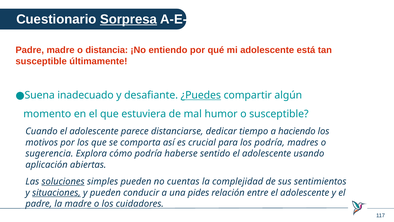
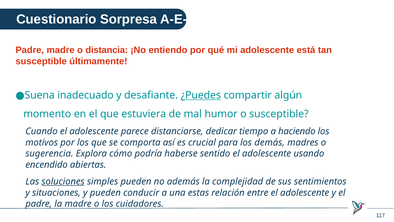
Sorpresa underline: present -> none
los podría: podría -> demás
aplicación: aplicación -> encendido
cuentas: cuentas -> además
situaciones underline: present -> none
pides: pides -> estas
